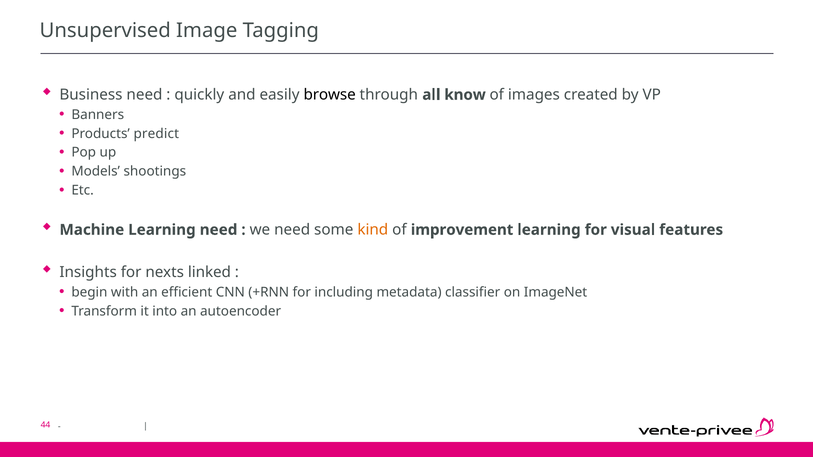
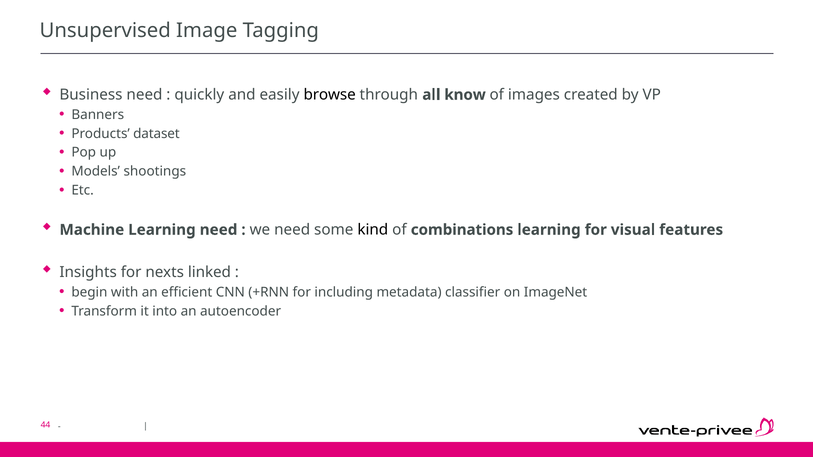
predict: predict -> dataset
kind colour: orange -> black
improvement: improvement -> combinations
